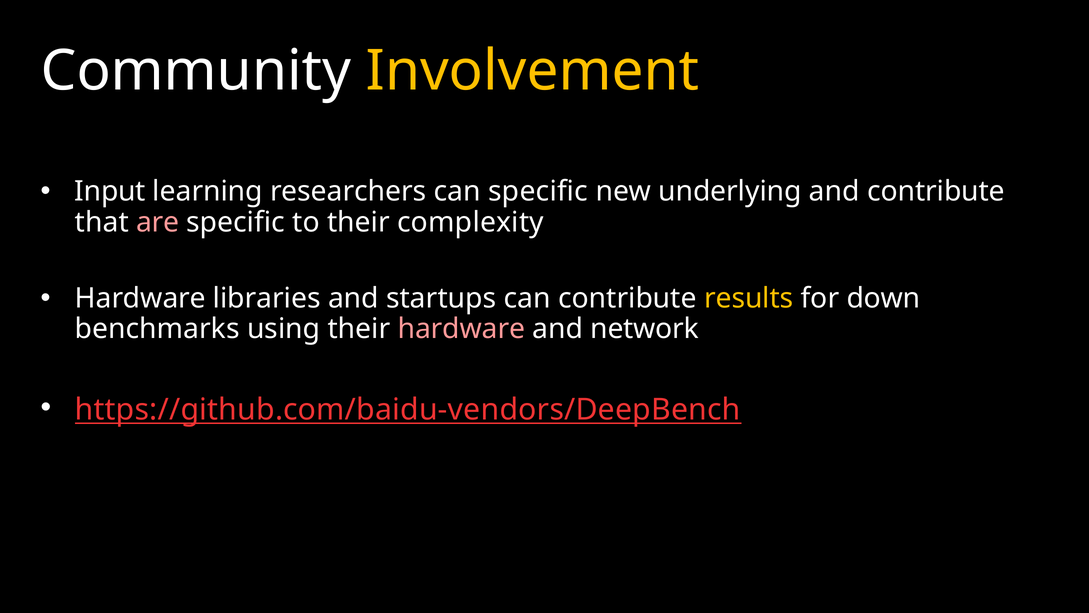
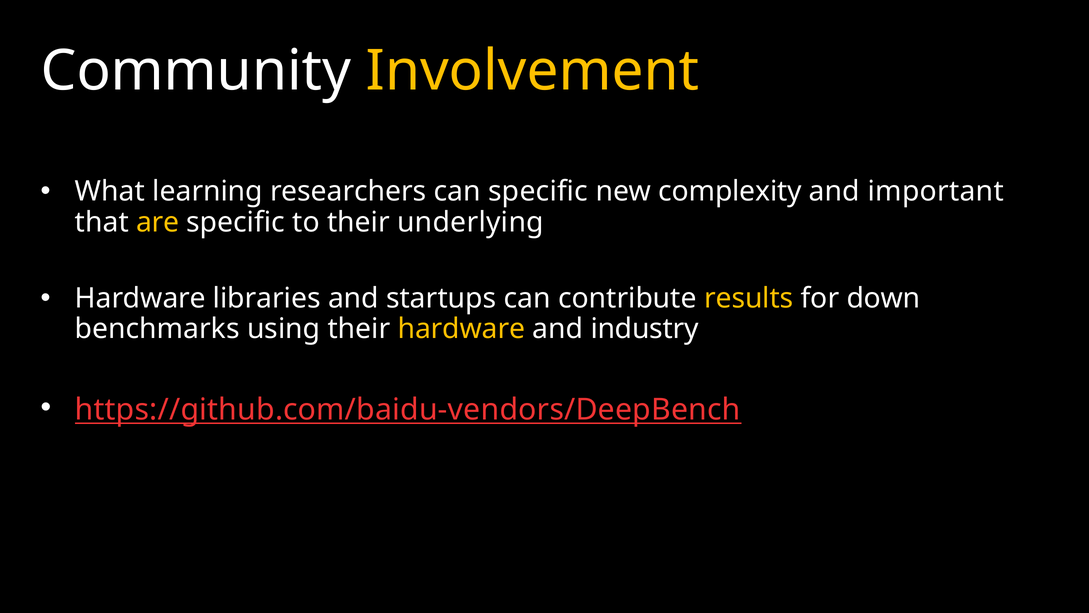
Input: Input -> What
underlying: underlying -> complexity
and contribute: contribute -> important
are colour: pink -> yellow
complexity: complexity -> underlying
hardware at (461, 329) colour: pink -> yellow
network: network -> industry
